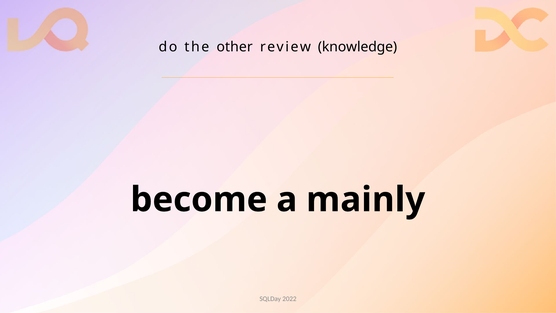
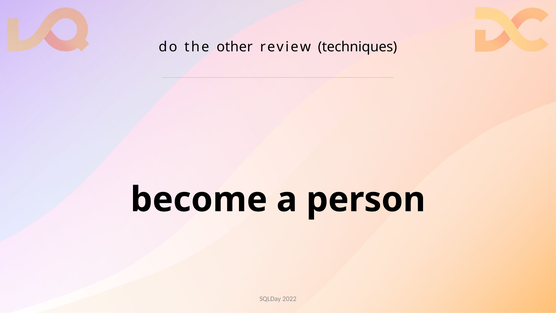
knowledge: knowledge -> techniques
mainly: mainly -> person
